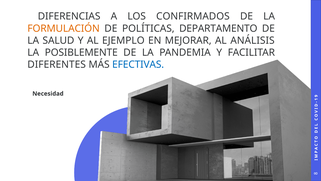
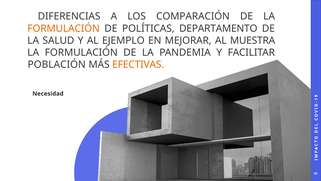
CONFIRMADOS: CONFIRMADOS -> COMPARACIÓN
ANÁLISIS: ANÁLISIS -> MUESTRA
POSIBLEMENTE at (81, 52): POSIBLEMENTE -> FORMULACIÓN
DIFERENTES: DIFERENTES -> POBLACIÓN
EFECTIVAS colour: blue -> orange
